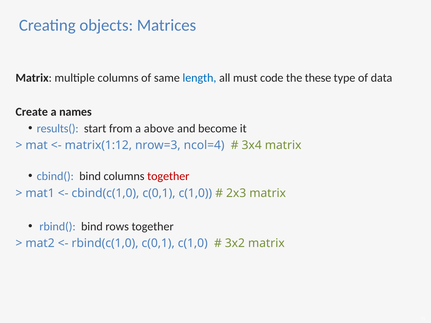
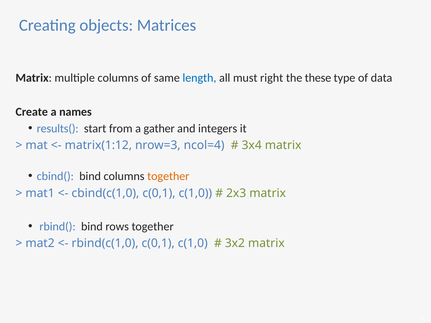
code: code -> right
above: above -> gather
become: become -> integers
together at (168, 176) colour: red -> orange
